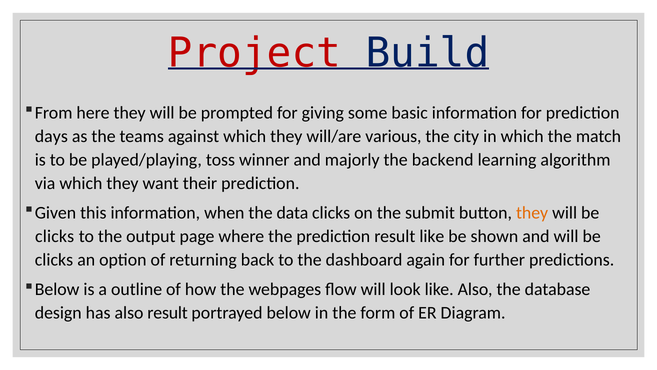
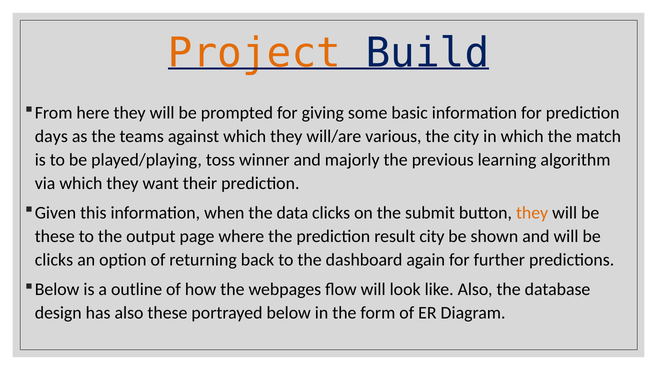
Project colour: red -> orange
backend: backend -> previous
clicks at (55, 236): clicks -> these
result like: like -> city
also result: result -> these
